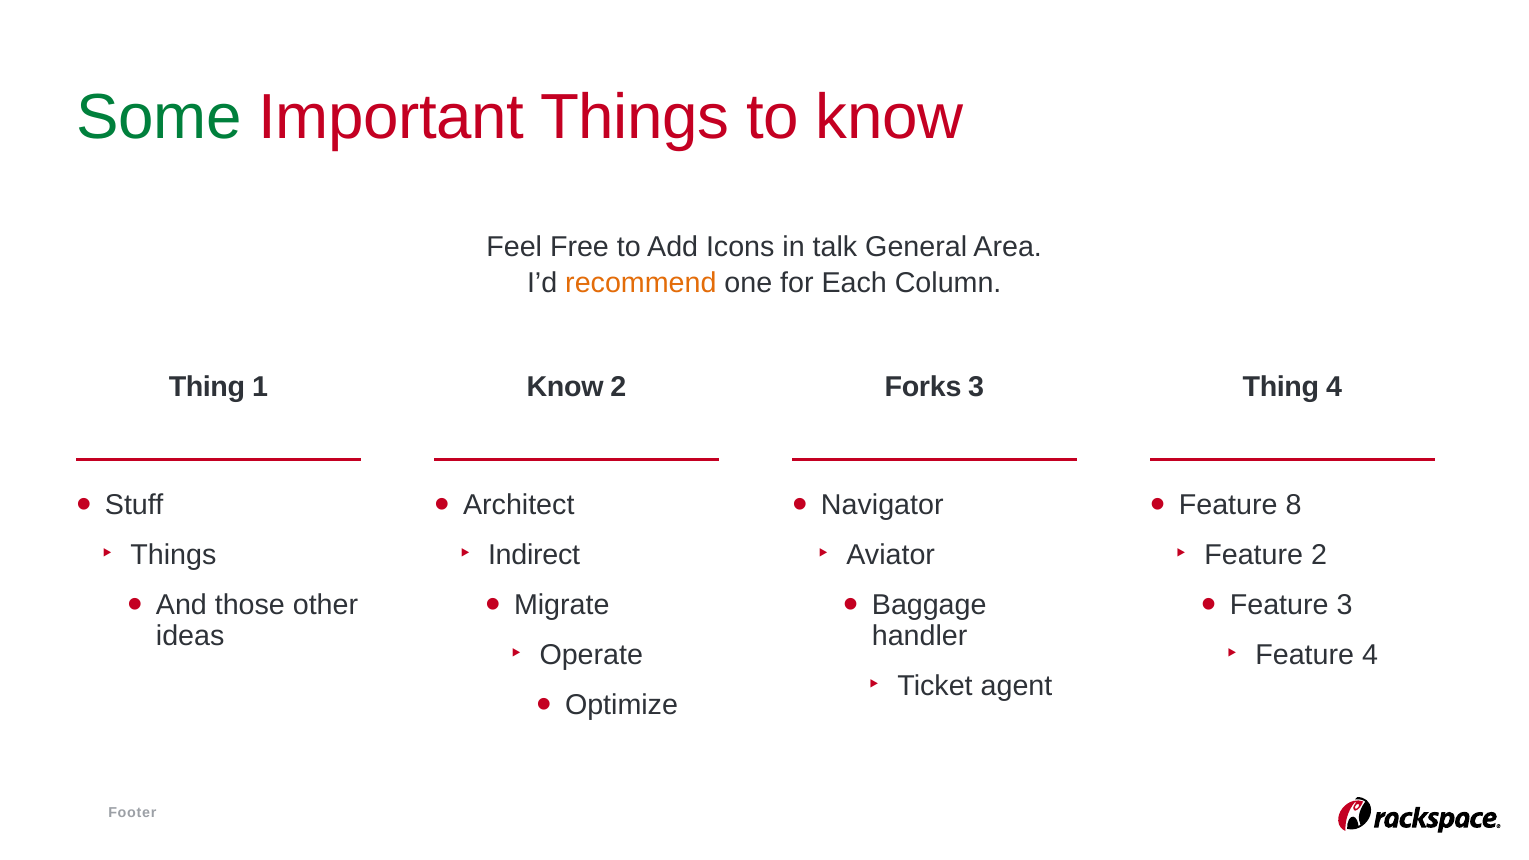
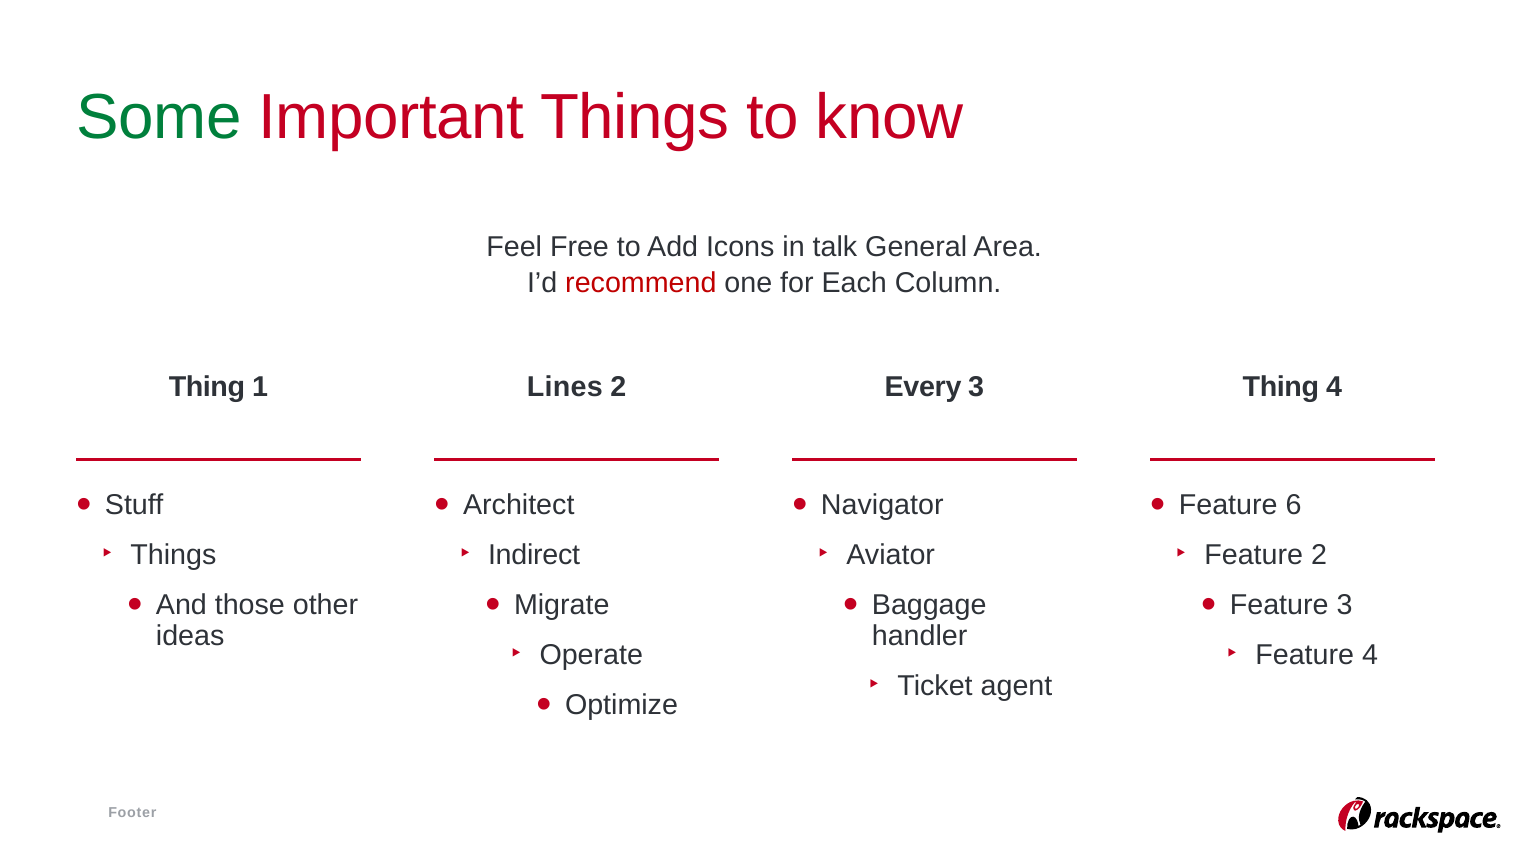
recommend colour: orange -> red
1 Know: Know -> Lines
Forks: Forks -> Every
8: 8 -> 6
